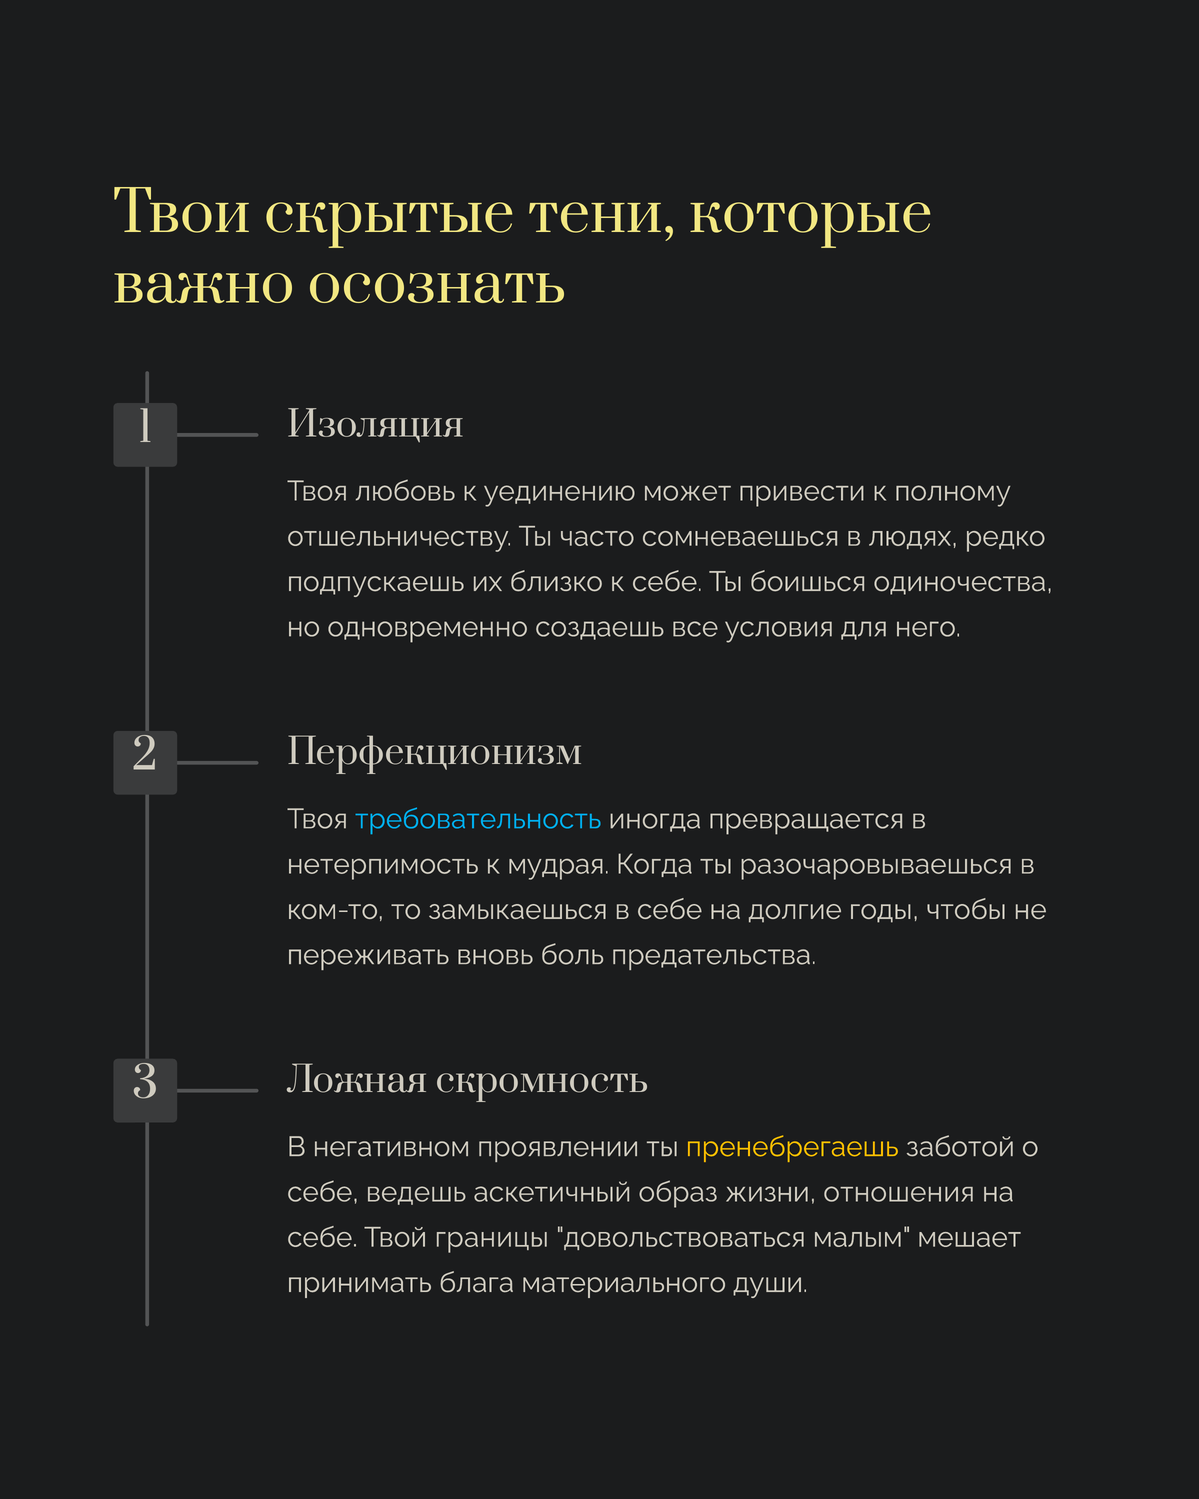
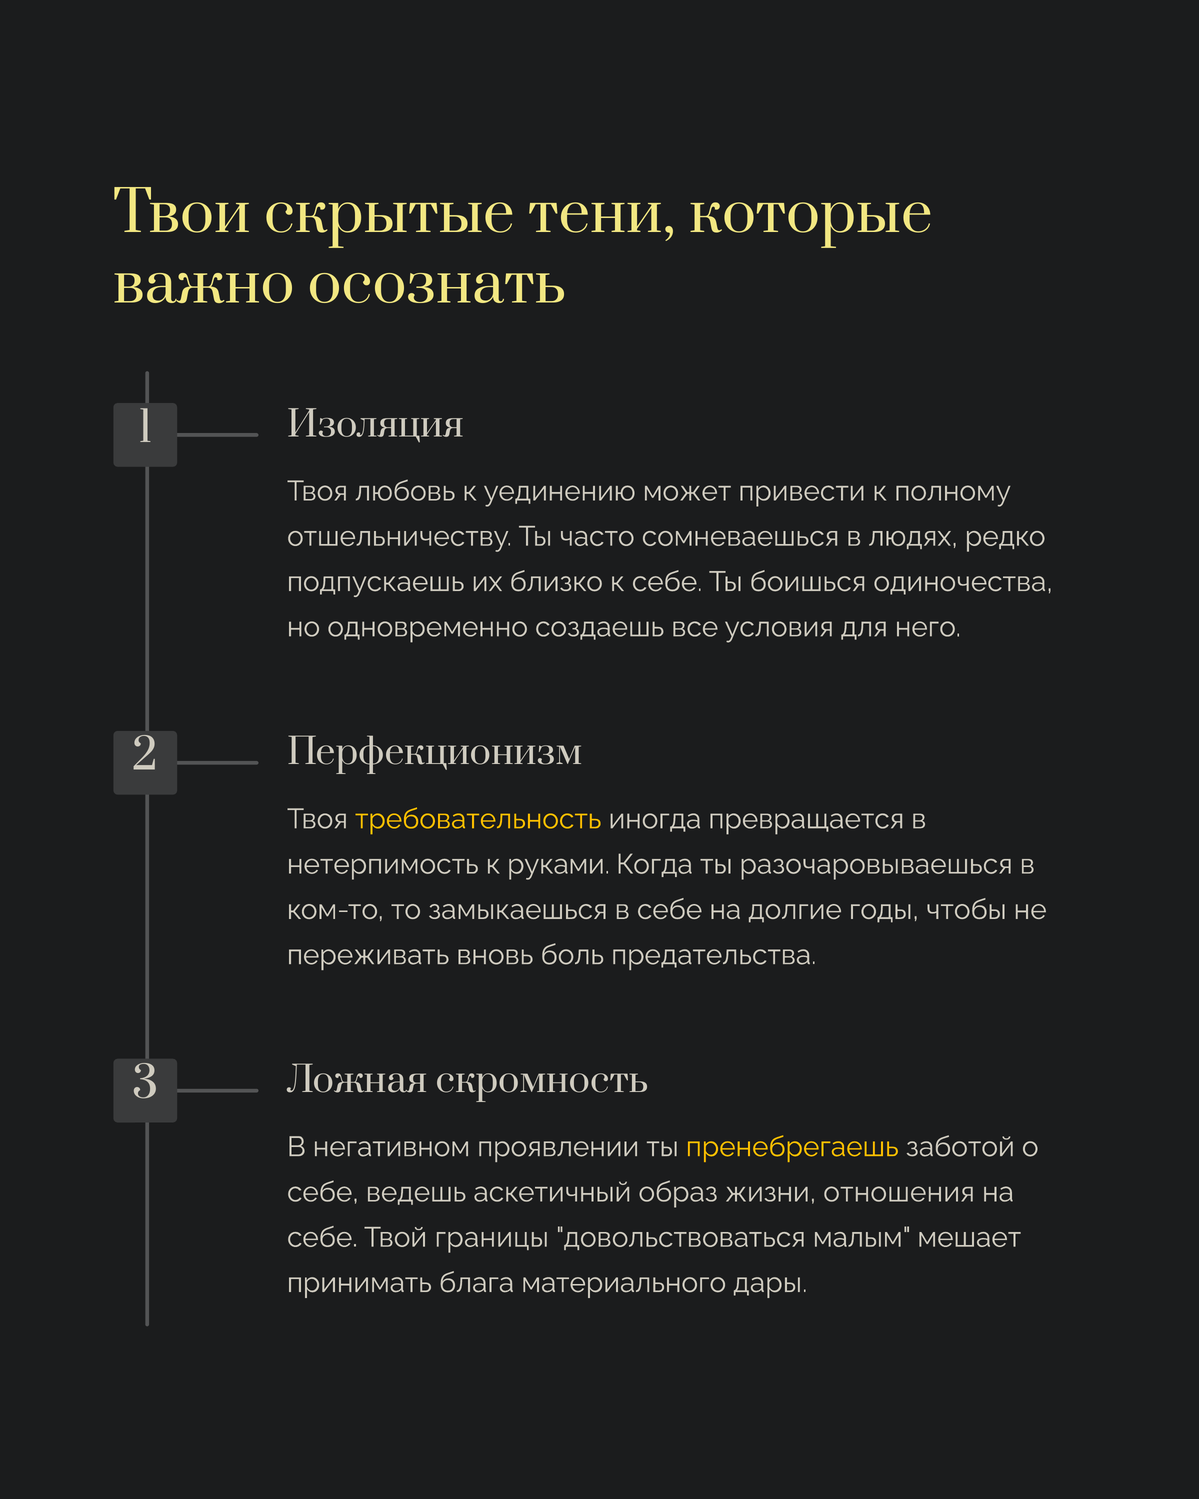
требовательность colour: light blue -> yellow
мудрая: мудрая -> руками
души: души -> дары
